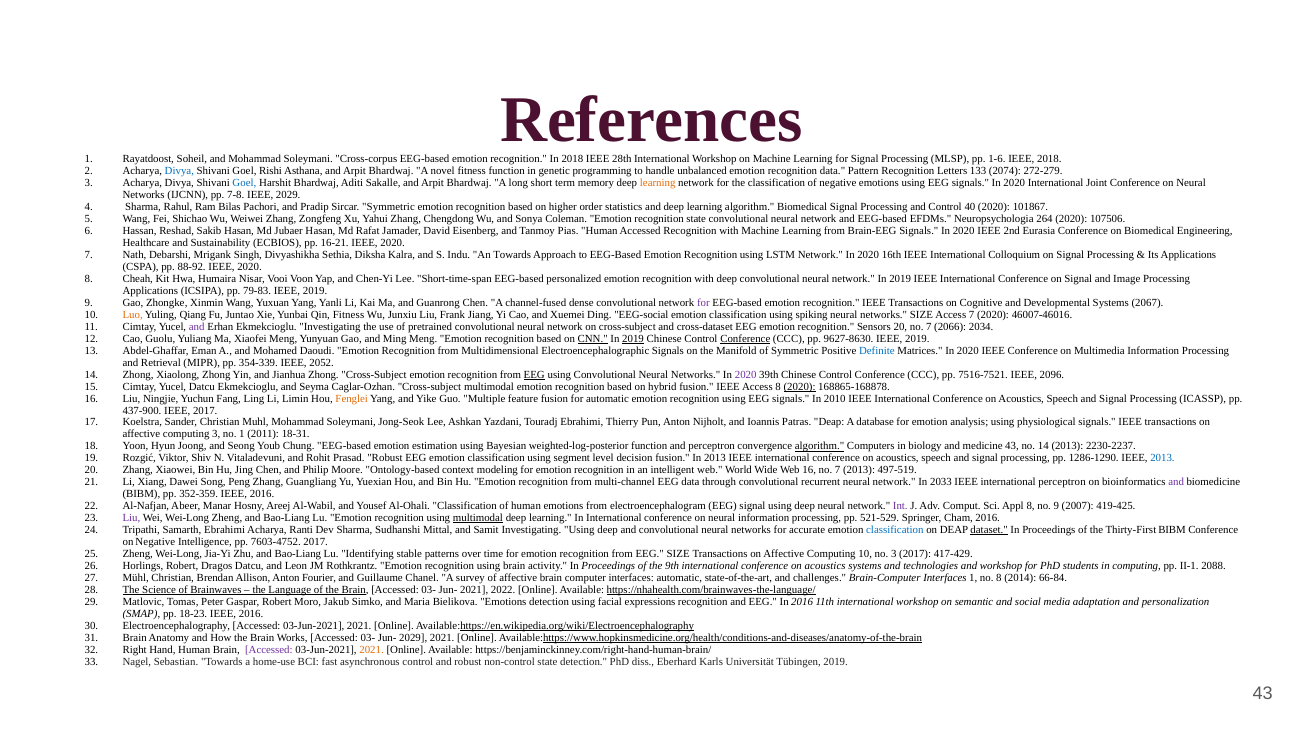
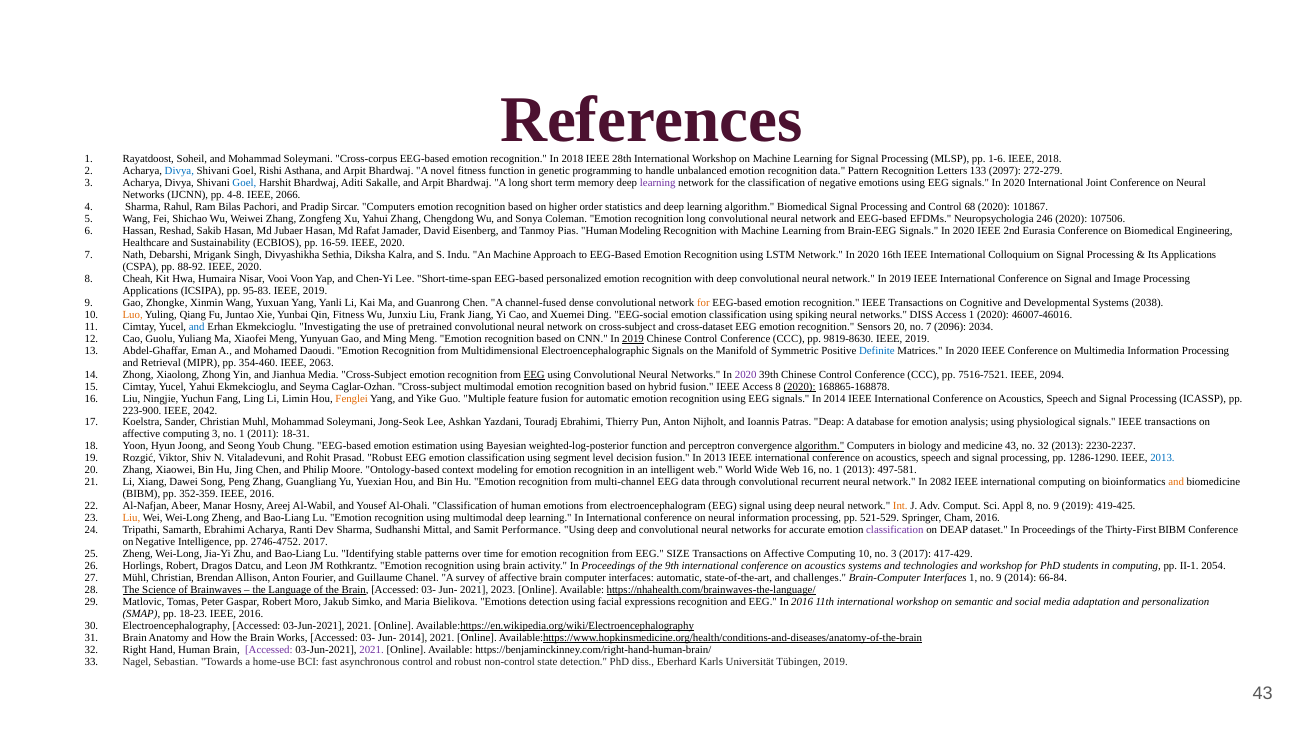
2074: 2074 -> 2097
learning at (658, 183) colour: orange -> purple
7-8: 7-8 -> 4-8
IEEE 2029: 2029 -> 2066
Sircar Symmetric: Symmetric -> Computers
40: 40 -> 68
recognition state: state -> long
264: 264 -> 246
Human Accessed: Accessed -> Modeling
16-21: 16-21 -> 16-59
An Towards: Towards -> Machine
79-83: 79-83 -> 95-83
for at (703, 303) colour: purple -> orange
2067: 2067 -> 2038
networks SIZE: SIZE -> DISS
Access 7: 7 -> 1
and at (197, 327) colour: purple -> blue
2066: 2066 -> 2096
CNN underline: present -> none
Conference at (745, 339) underline: present -> none
9627-8630: 9627-8630 -> 9819-8630
354-339: 354-339 -> 354-460
2052: 2052 -> 2063
Jianhua Zhong: Zhong -> Media
2096: 2096 -> 2094
Yucel Datcu: Datcu -> Yahui
In 2010: 2010 -> 2014
437-900: 437-900 -> 223-900
IEEE 2017: 2017 -> 2042
no 14: 14 -> 32
16 no 7: 7 -> 1
497-519: 497-519 -> 497-581
2033: 2033 -> 2082
international perceptron: perceptron -> computing
and at (1176, 482) colour: purple -> orange
Int colour: purple -> orange
9 2007: 2007 -> 2019
Liu at (131, 518) colour: purple -> orange
multimodal at (478, 518) underline: present -> none
Samit Investigating: Investigating -> Performance
classification at (895, 530) colour: blue -> purple
dataset underline: present -> none
7603-4752: 7603-4752 -> 2746-4752
2088: 2088 -> 2054
1 no 8: 8 -> 9
2022: 2022 -> 2023
Jun- 2029: 2029 -> 2014
2021 at (372, 650) colour: orange -> purple
